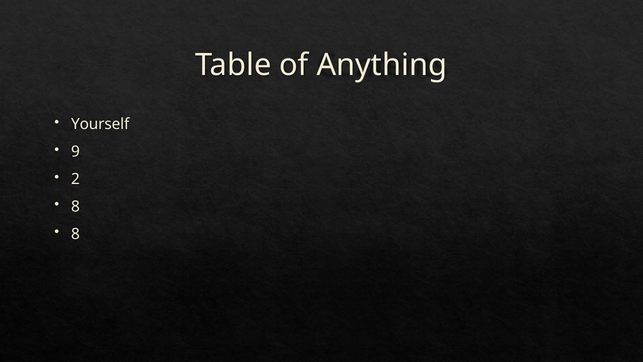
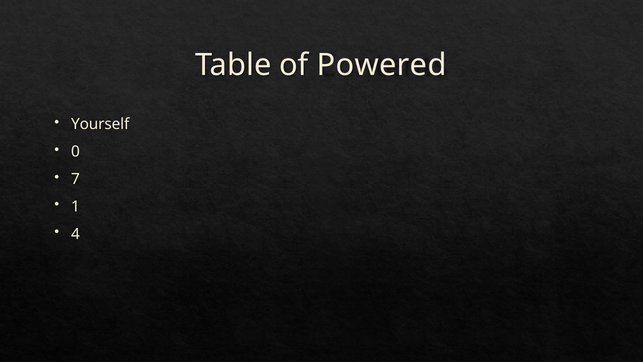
Anything: Anything -> Powered
9: 9 -> 0
2: 2 -> 7
8 at (76, 206): 8 -> 1
8 at (76, 234): 8 -> 4
